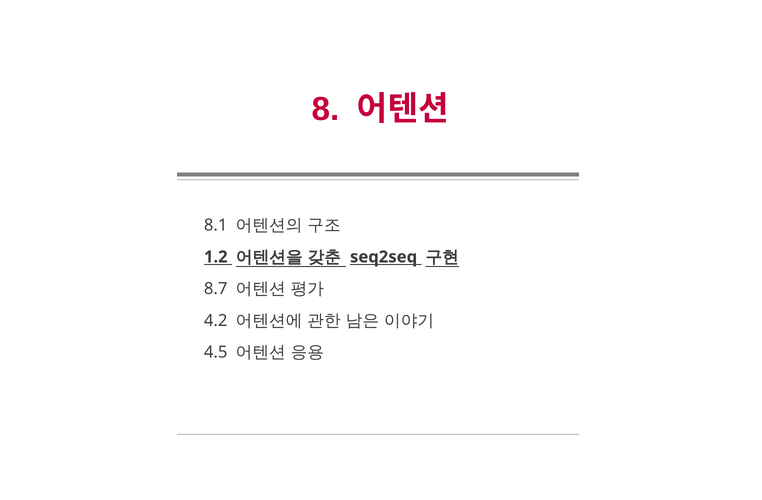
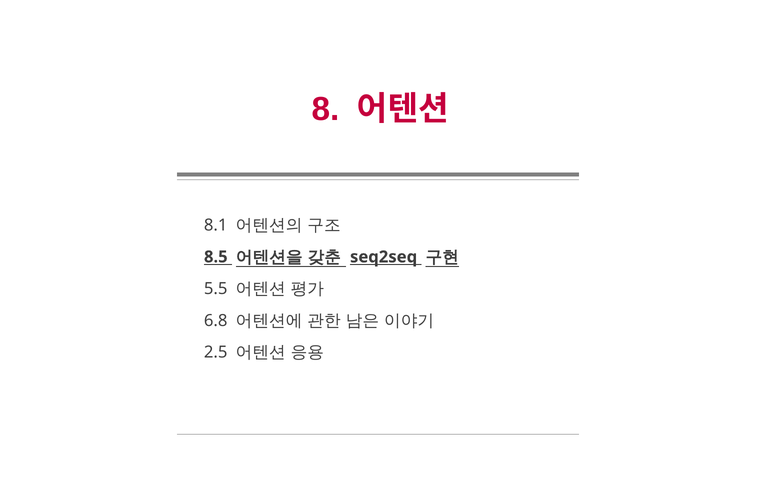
1.2: 1.2 -> 8.5
8.7: 8.7 -> 5.5
4.2: 4.2 -> 6.8
4.5: 4.5 -> 2.5
